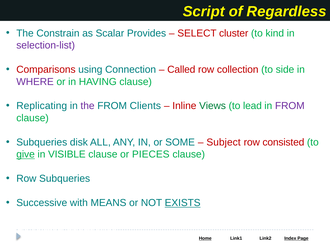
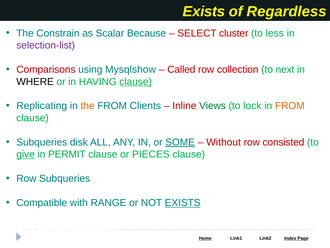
Script at (204, 11): Script -> Exists
Provides: Provides -> Because
kind: kind -> less
Connection: Connection -> Mysqlshow
side: side -> next
WHERE colour: purple -> black
clause at (136, 82) underline: none -> present
the at (88, 106) colour: purple -> orange
lead: lead -> lock
FROM at (290, 106) colour: purple -> orange
SOME underline: none -> present
Subject: Subject -> Without
VISIBLE: VISIBLE -> PERMIT
Successive: Successive -> Compatible
MEANS: MEANS -> RANGE
